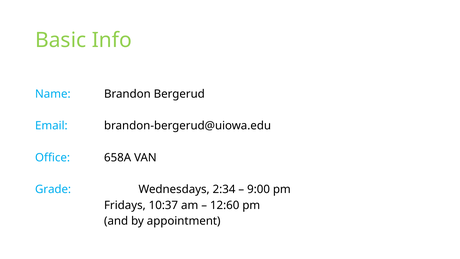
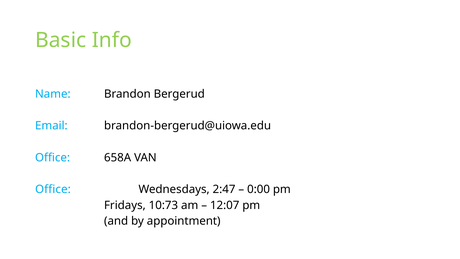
Grade at (53, 189): Grade -> Office
2:34: 2:34 -> 2:47
9:00: 9:00 -> 0:00
10:37: 10:37 -> 10:73
12:60: 12:60 -> 12:07
